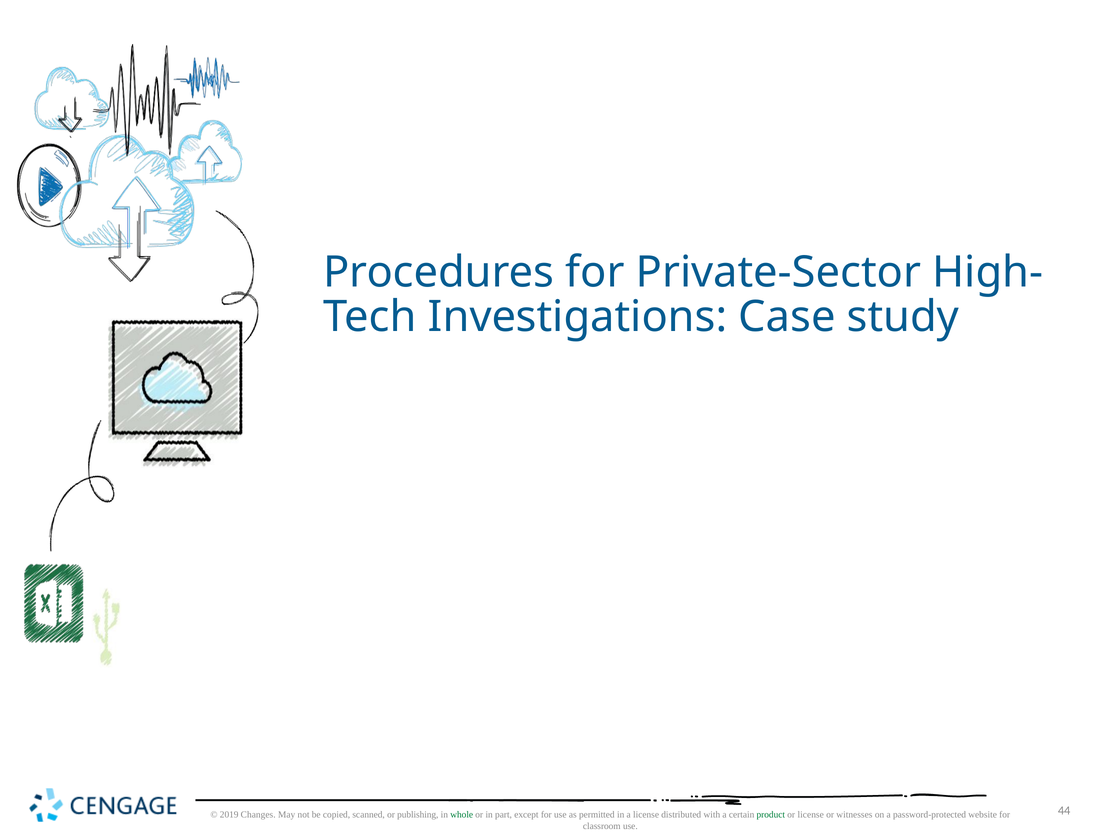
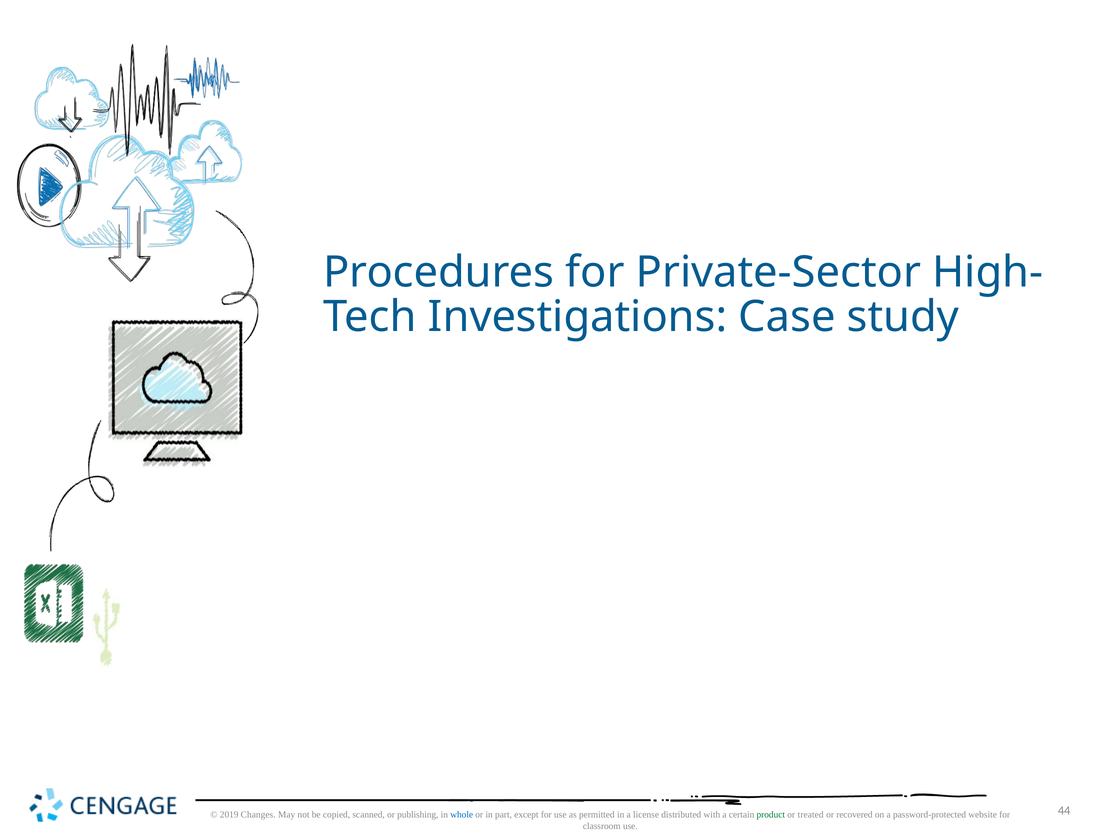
whole colour: green -> blue
or license: license -> treated
witnesses: witnesses -> recovered
